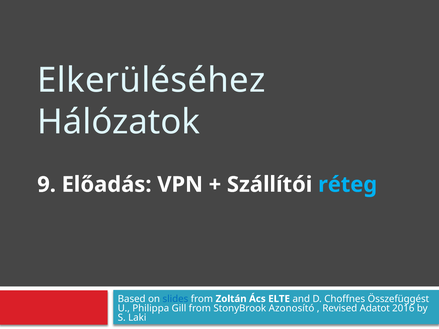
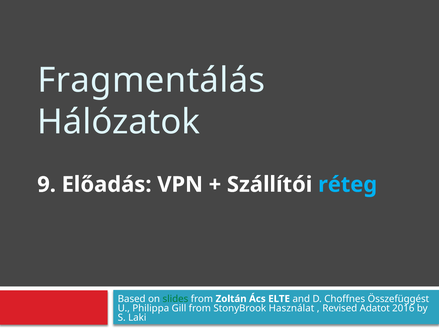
Elkerüléséhez: Elkerüléséhez -> Fragmentálás
slides colour: blue -> green
Azonosító: Azonosító -> Használat
